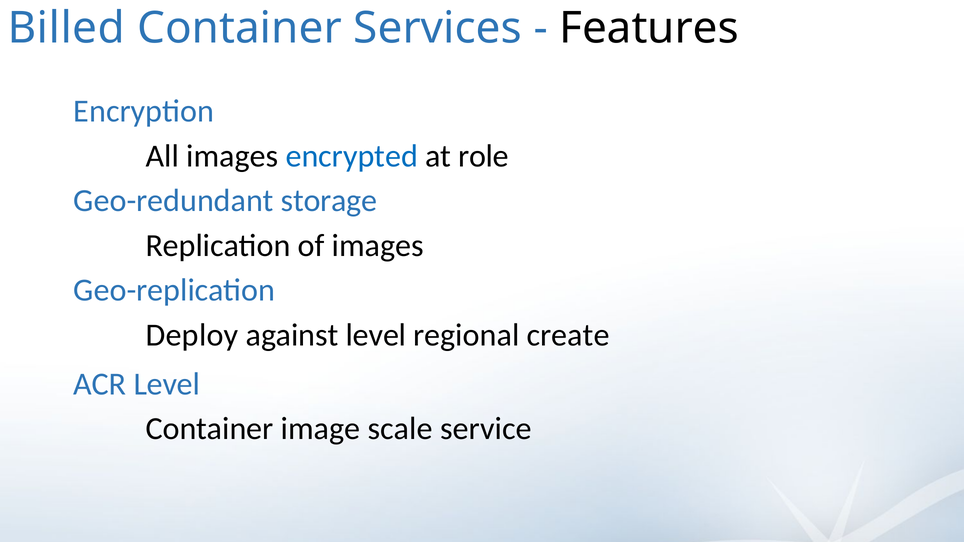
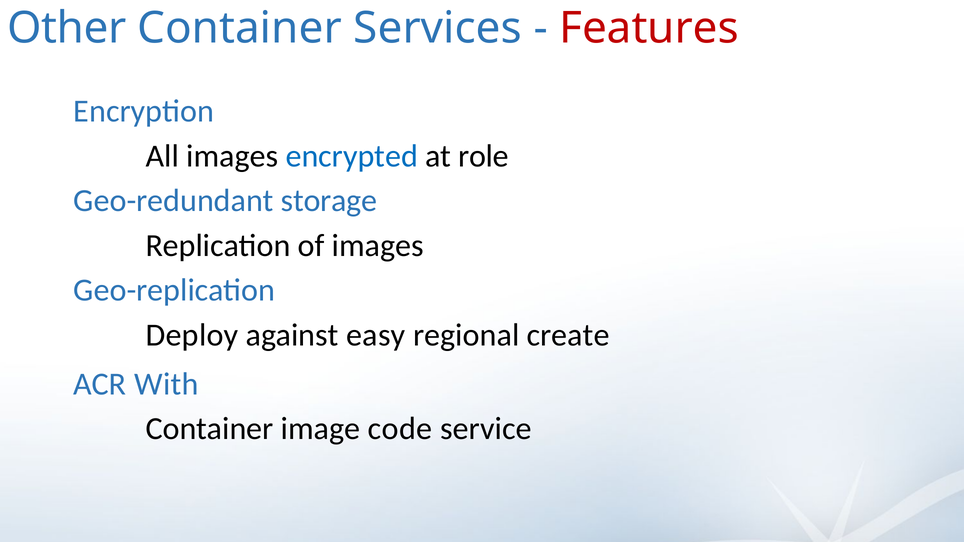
Billed: Billed -> Other
Features colour: black -> red
against level: level -> easy
ACR Level: Level -> With
scale: scale -> code
